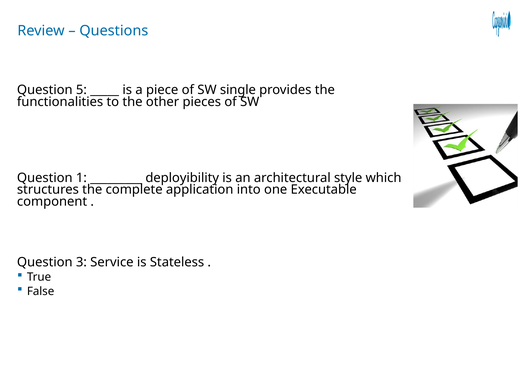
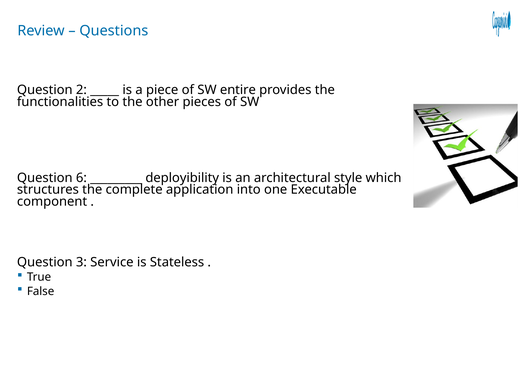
5: 5 -> 2
single: single -> entire
1: 1 -> 6
